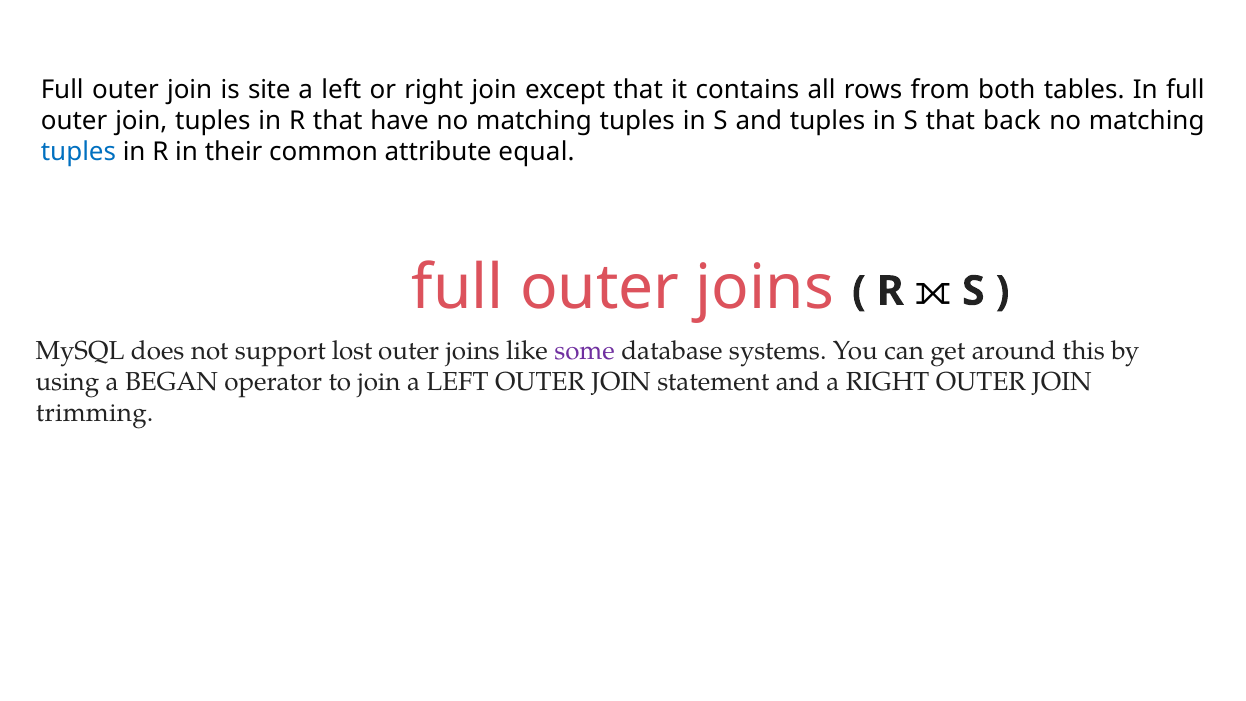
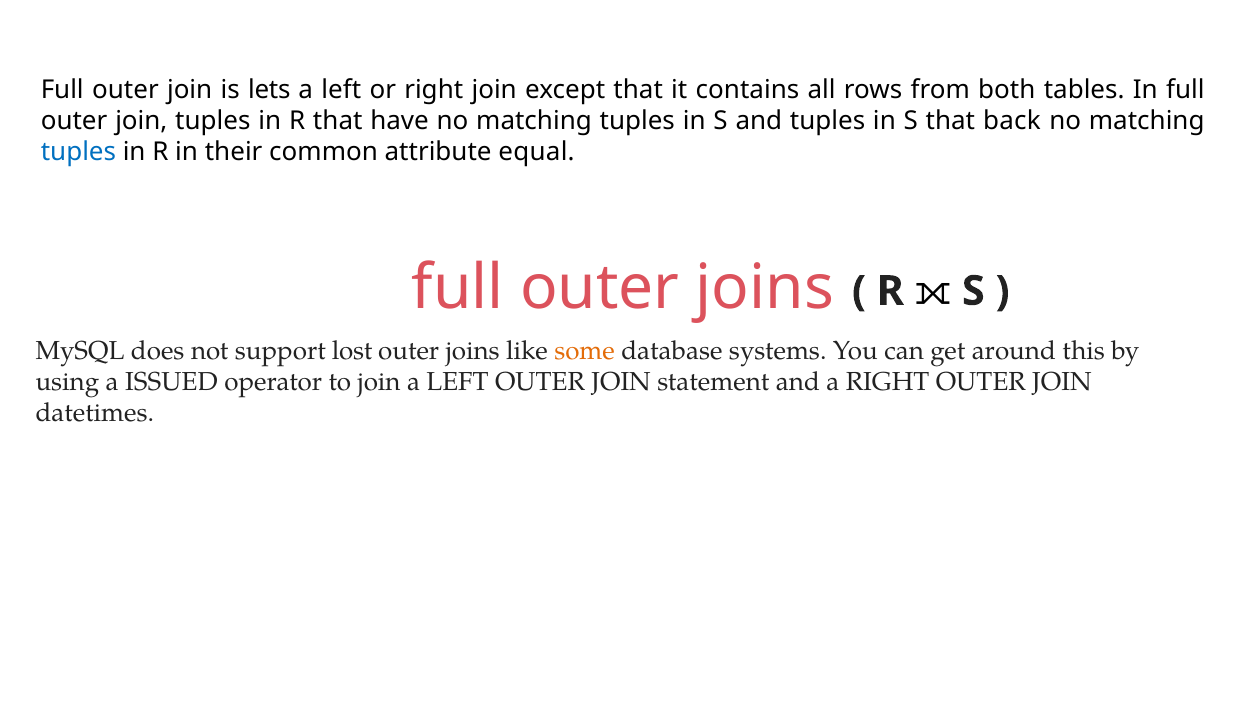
site: site -> lets
some colour: purple -> orange
BEGAN: BEGAN -> ISSUED
trimming: trimming -> datetimes
